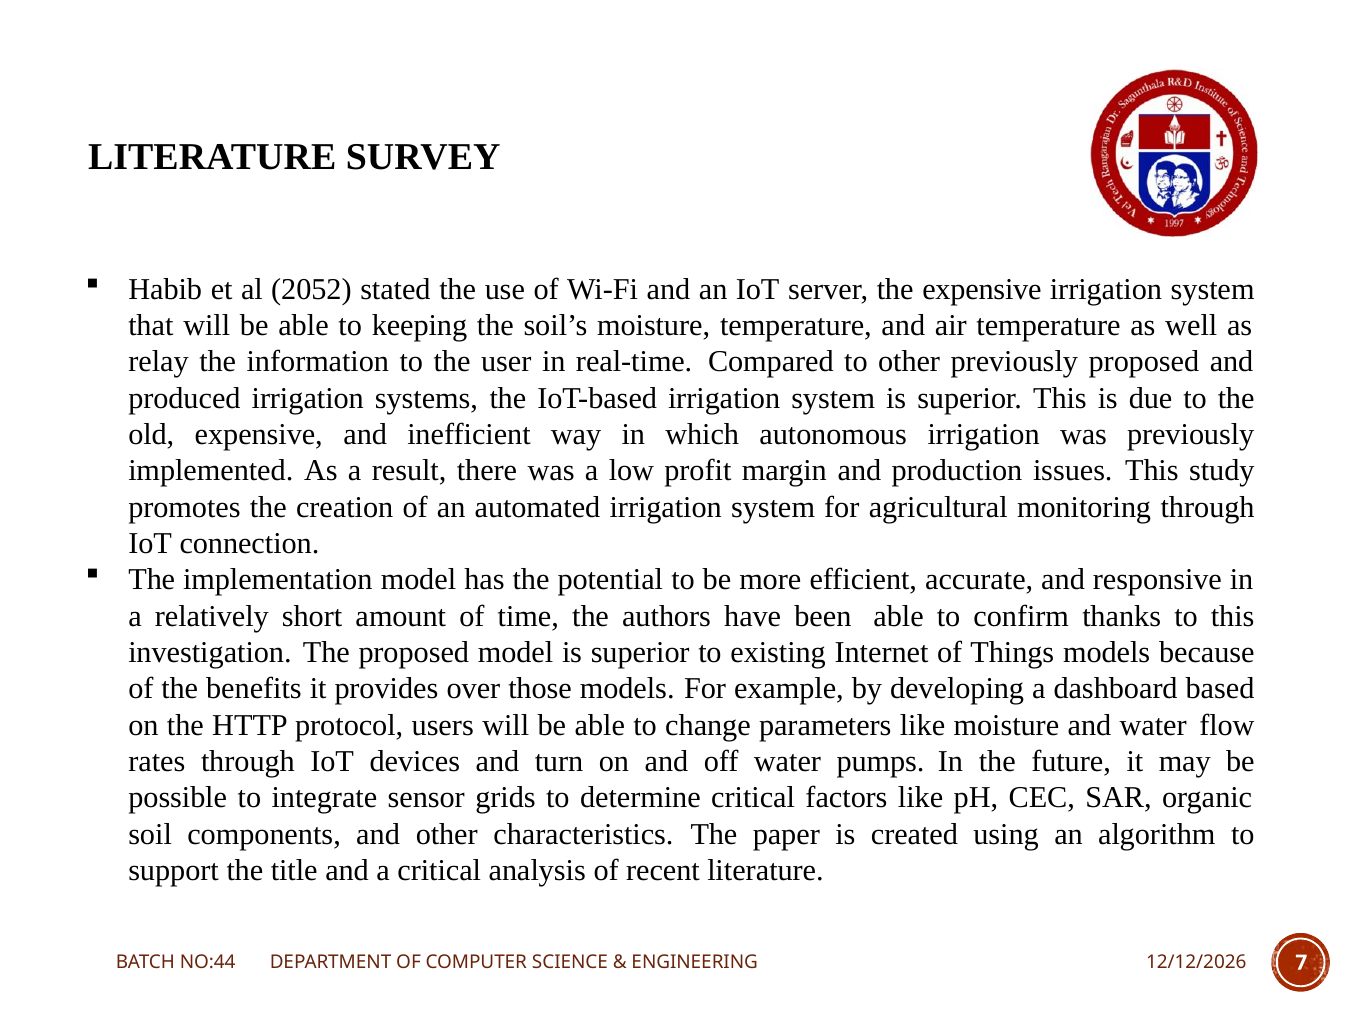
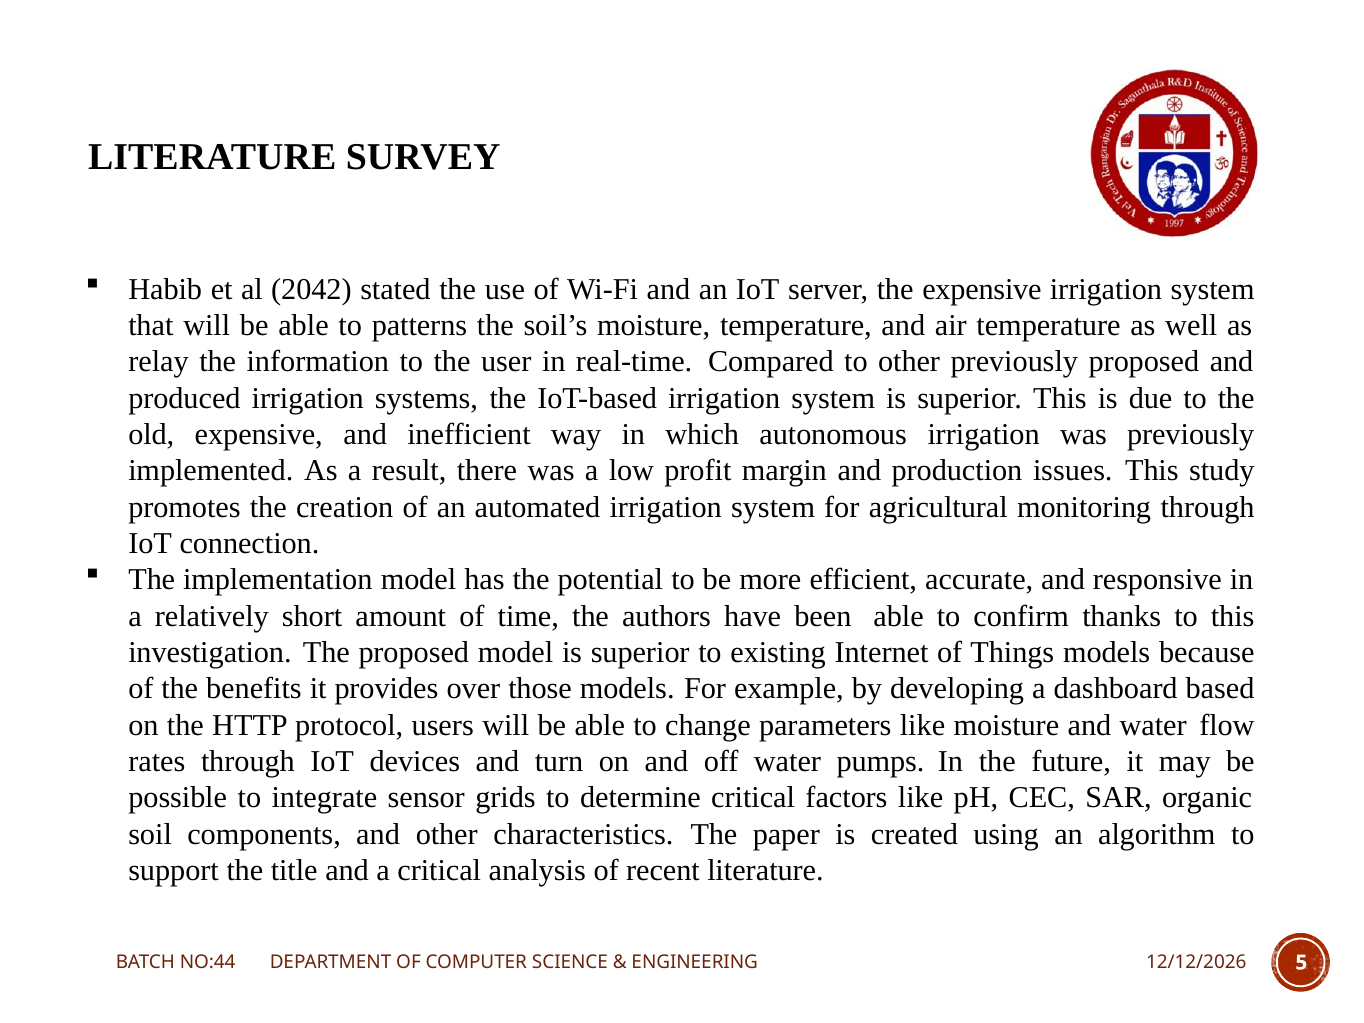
2052: 2052 -> 2042
keeping: keeping -> patterns
7: 7 -> 5
